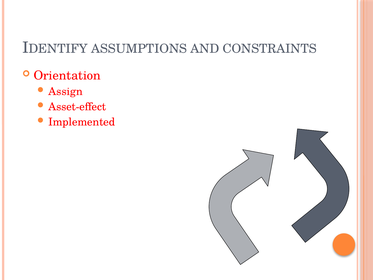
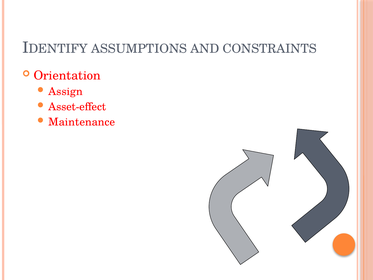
Implemented: Implemented -> Maintenance
